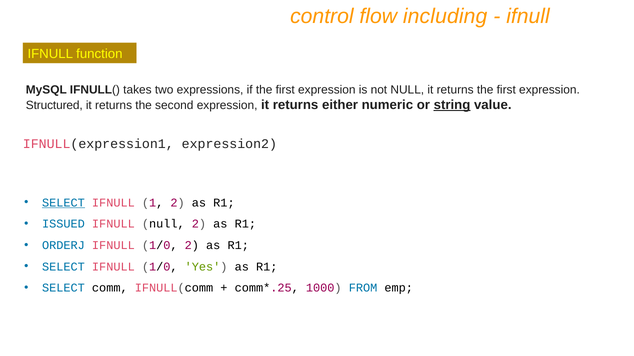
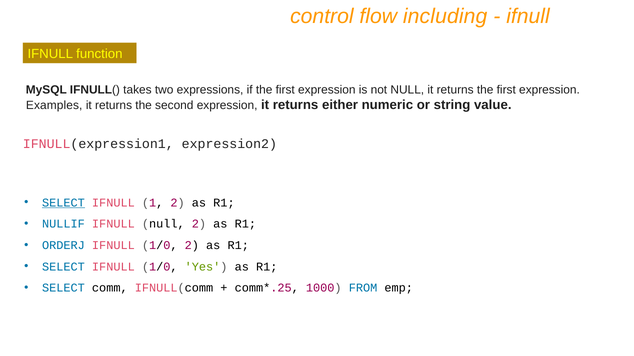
Structured: Structured -> Examples
string underline: present -> none
ISSUED: ISSUED -> NULLIF
